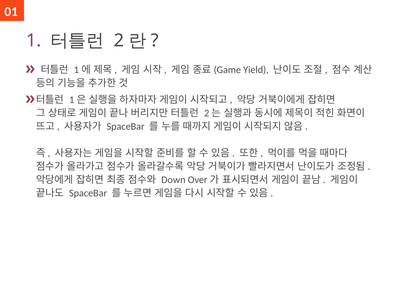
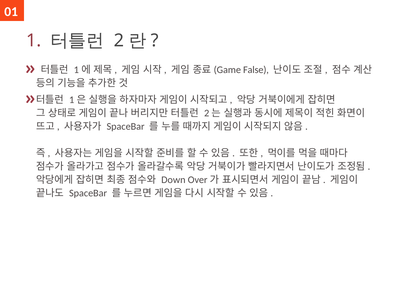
Yield: Yield -> False
